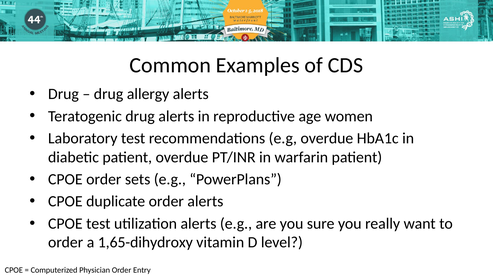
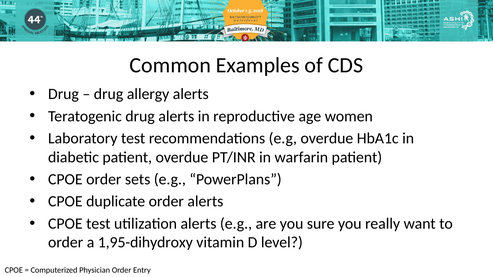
1,65-dihydroxy: 1,65-dihydroxy -> 1,95-dihydroxy
